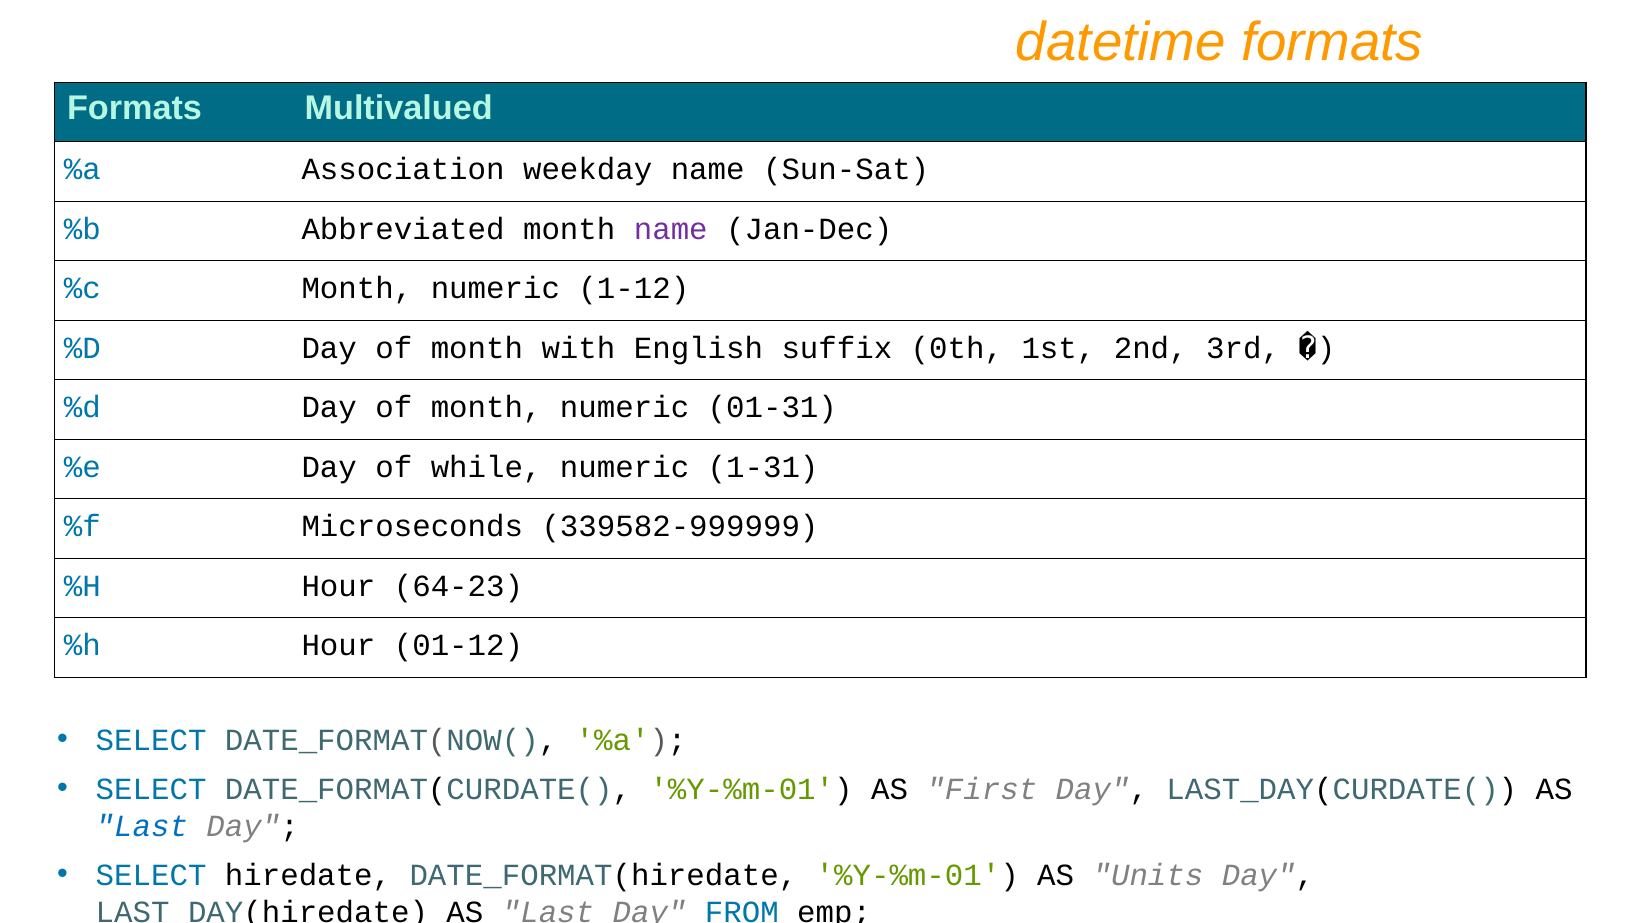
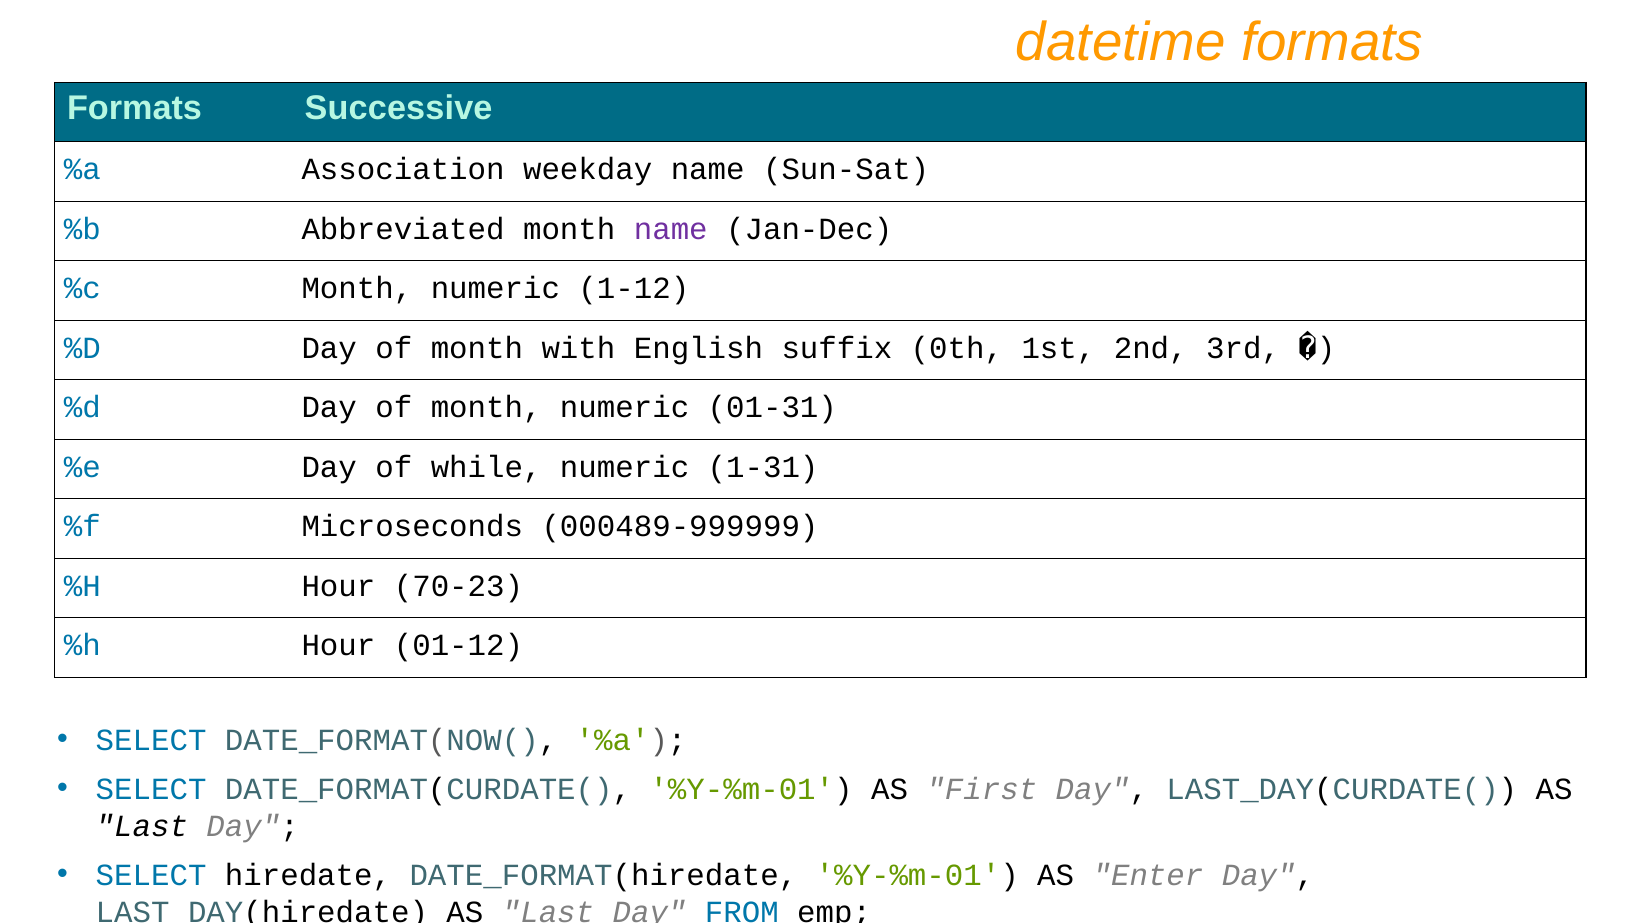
Multivalued: Multivalued -> Successive
339582-999999: 339582-999999 -> 000489-999999
64-23: 64-23 -> 70-23
Last at (142, 826) colour: blue -> black
Units: Units -> Enter
